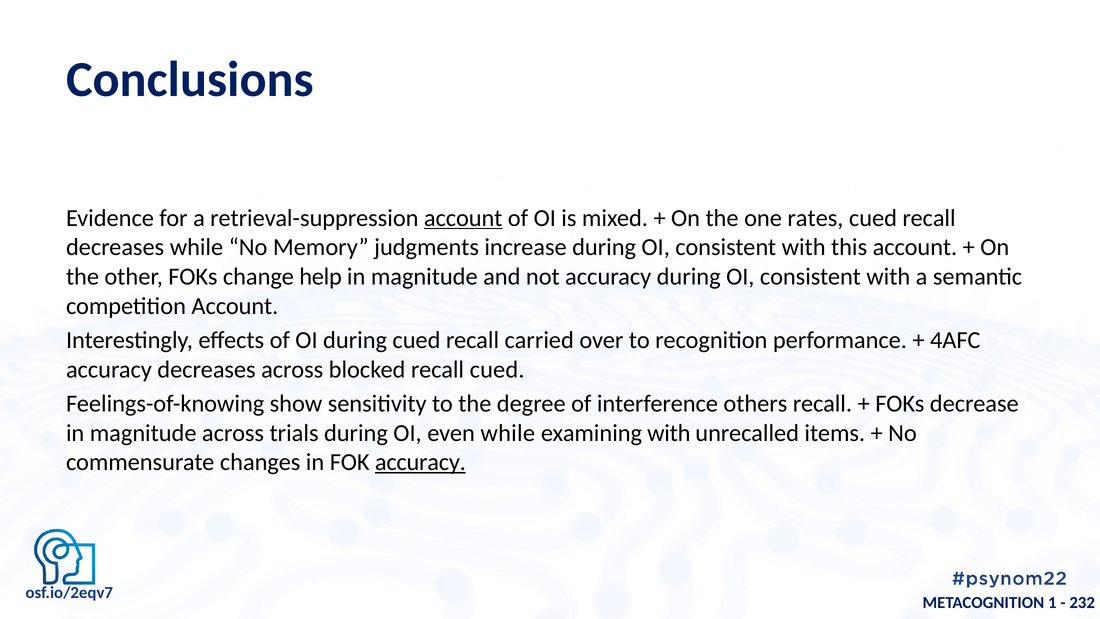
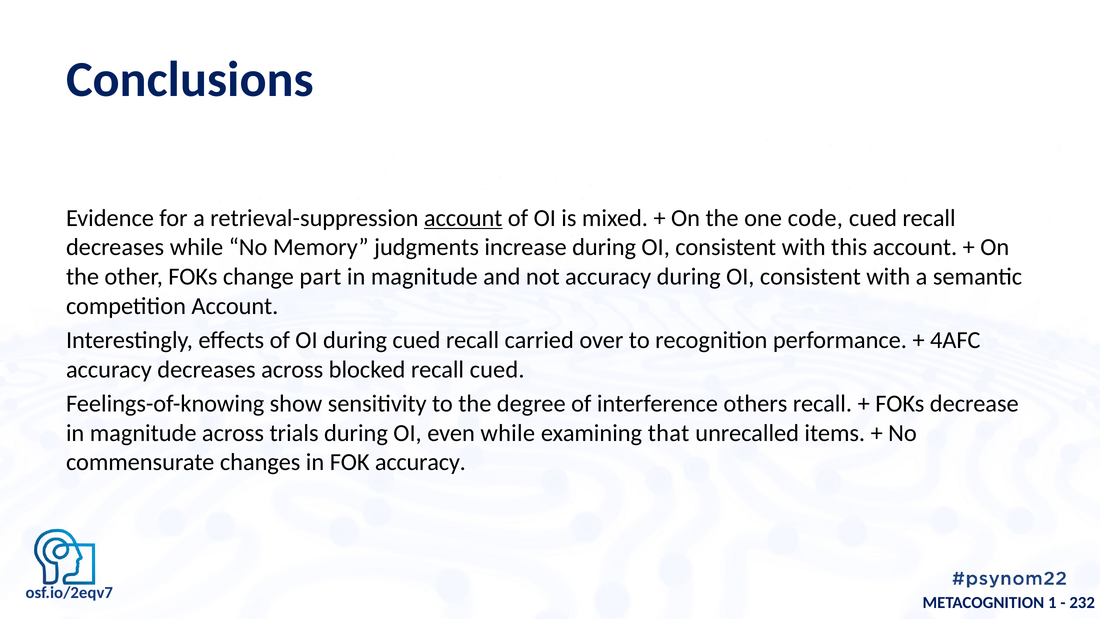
rates: rates -> code
help: help -> part
examining with: with -> that
accuracy at (420, 462) underline: present -> none
